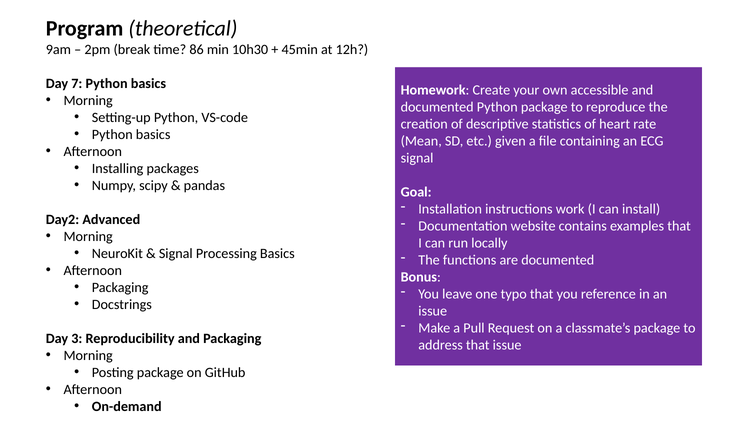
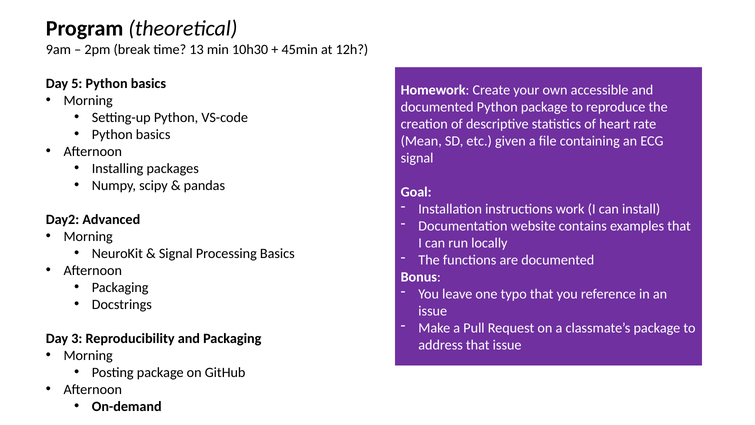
86: 86 -> 13
7: 7 -> 5
